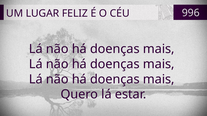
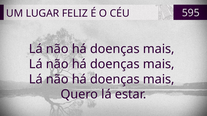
996: 996 -> 595
